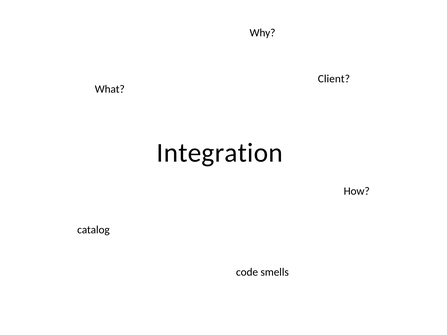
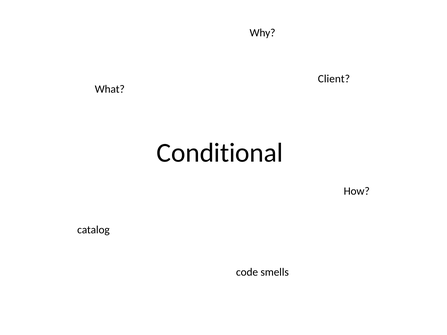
Integration: Integration -> Conditional
